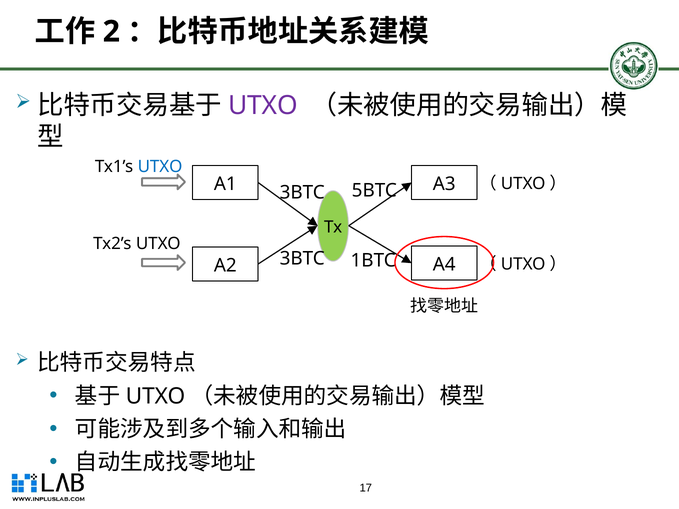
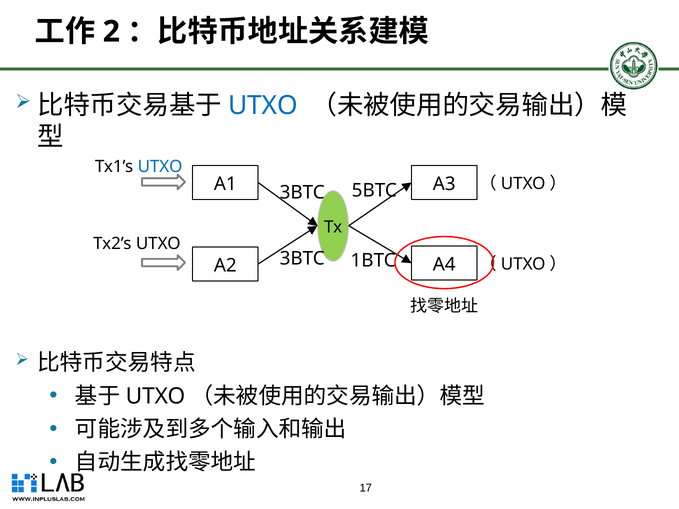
UTXO at (263, 106) colour: purple -> blue
